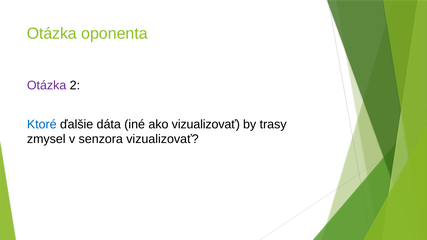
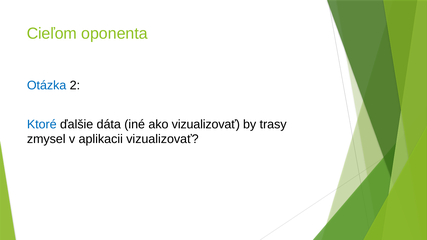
Otázka at (52, 34): Otázka -> Cieľom
Otázka at (47, 86) colour: purple -> blue
senzora: senzora -> aplikacii
